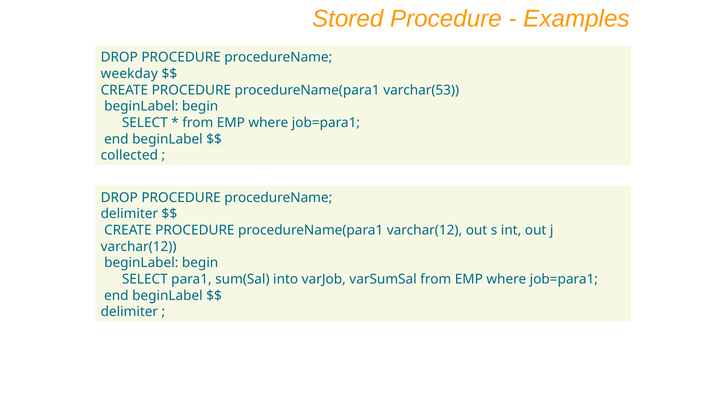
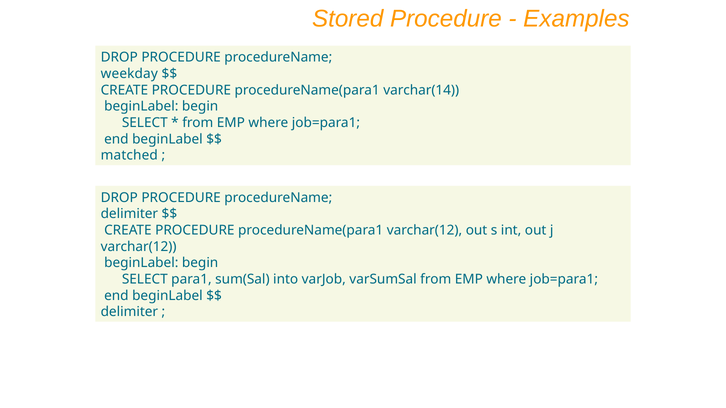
varchar(53: varchar(53 -> varchar(14
collected: collected -> matched
